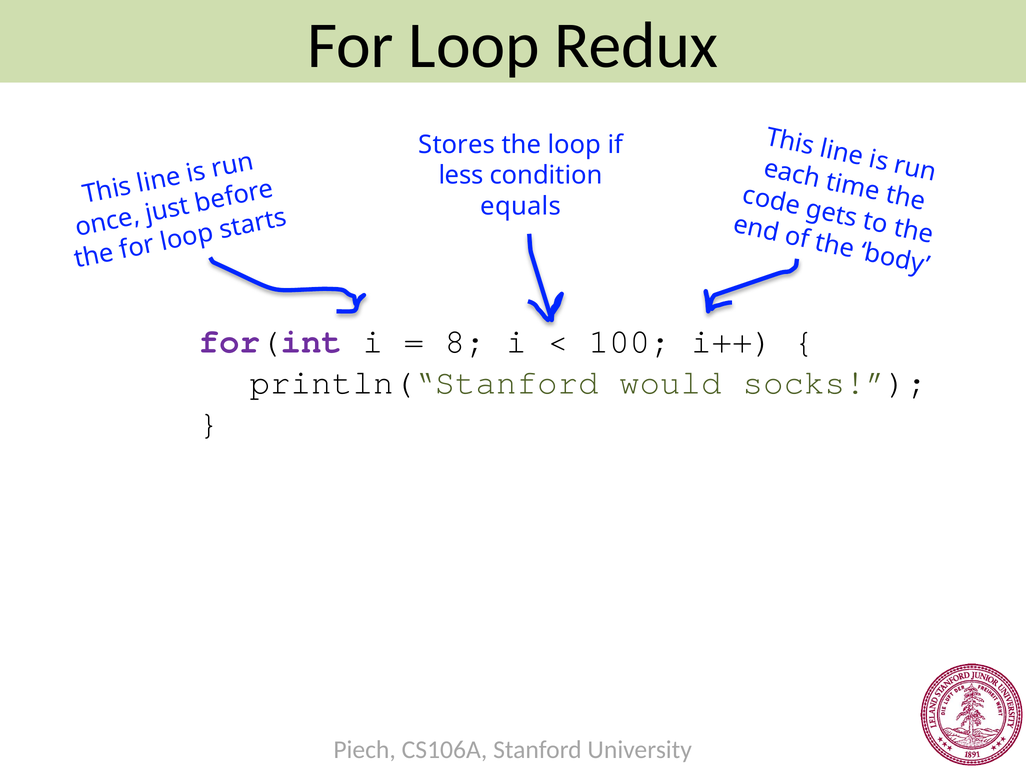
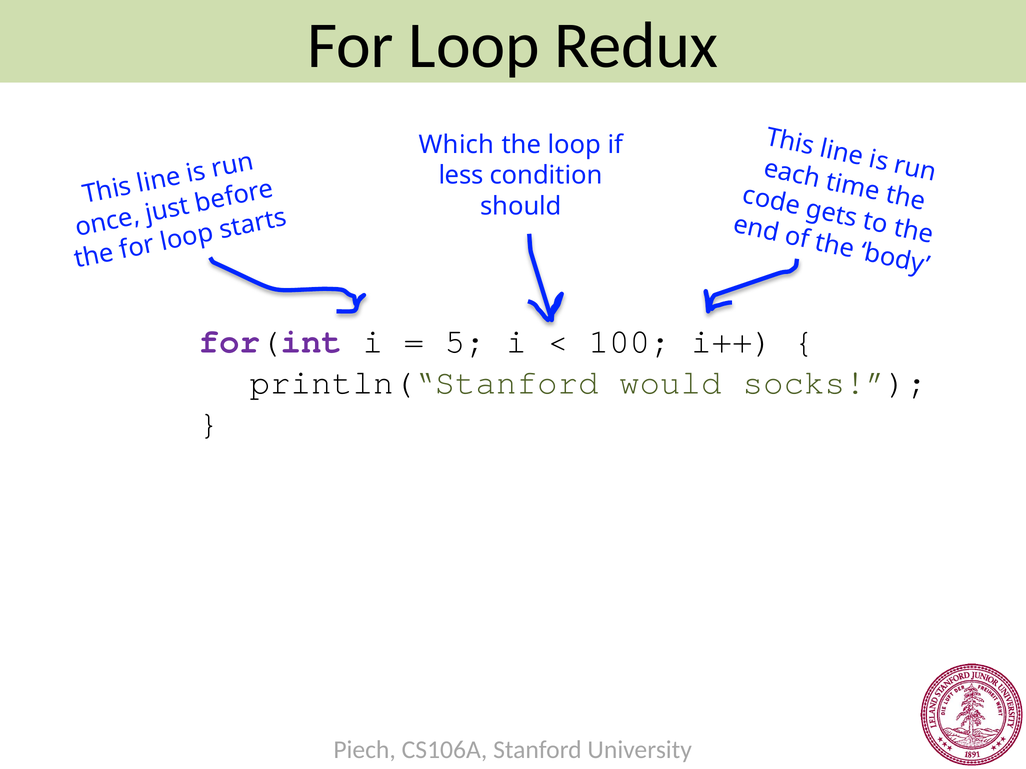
Stores: Stores -> Which
equals: equals -> should
8: 8 -> 5
